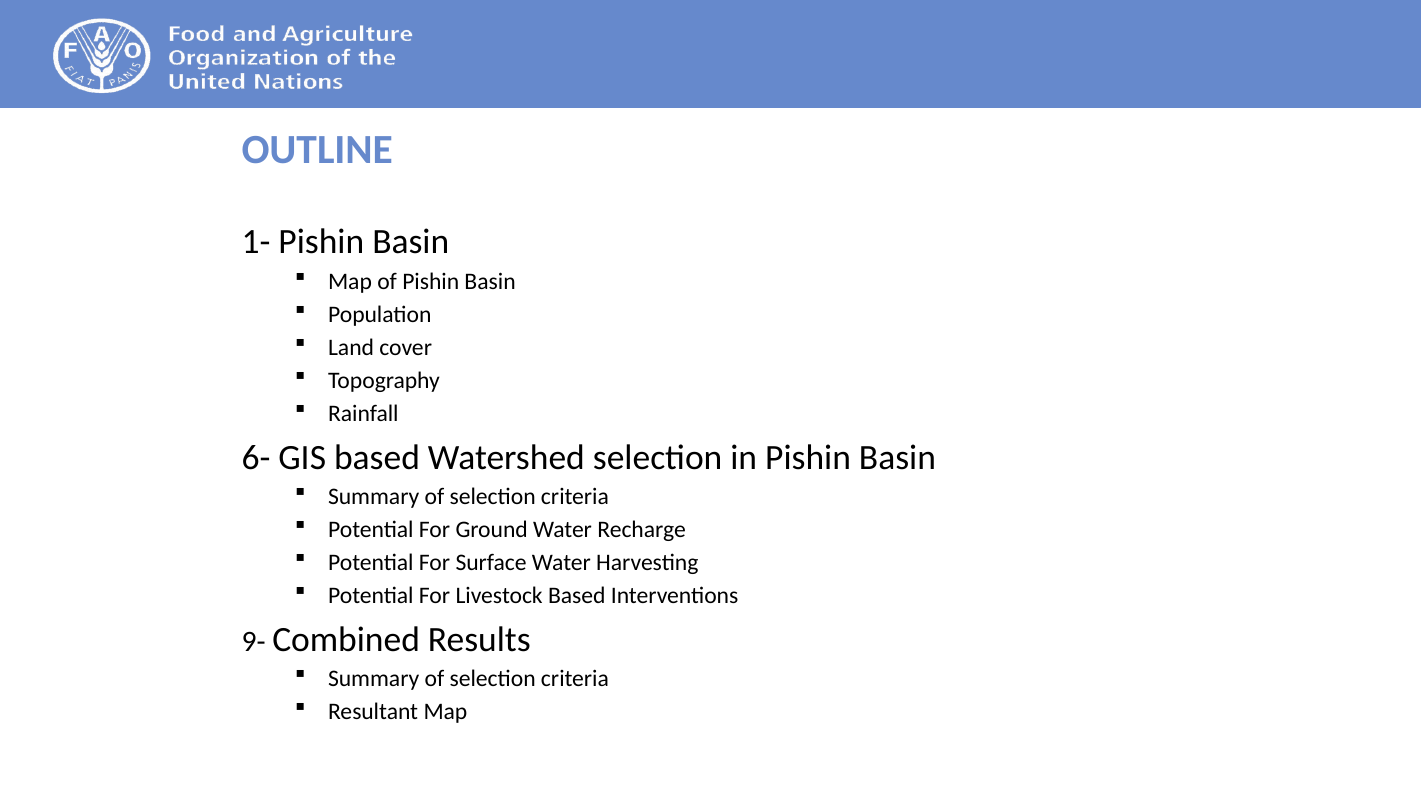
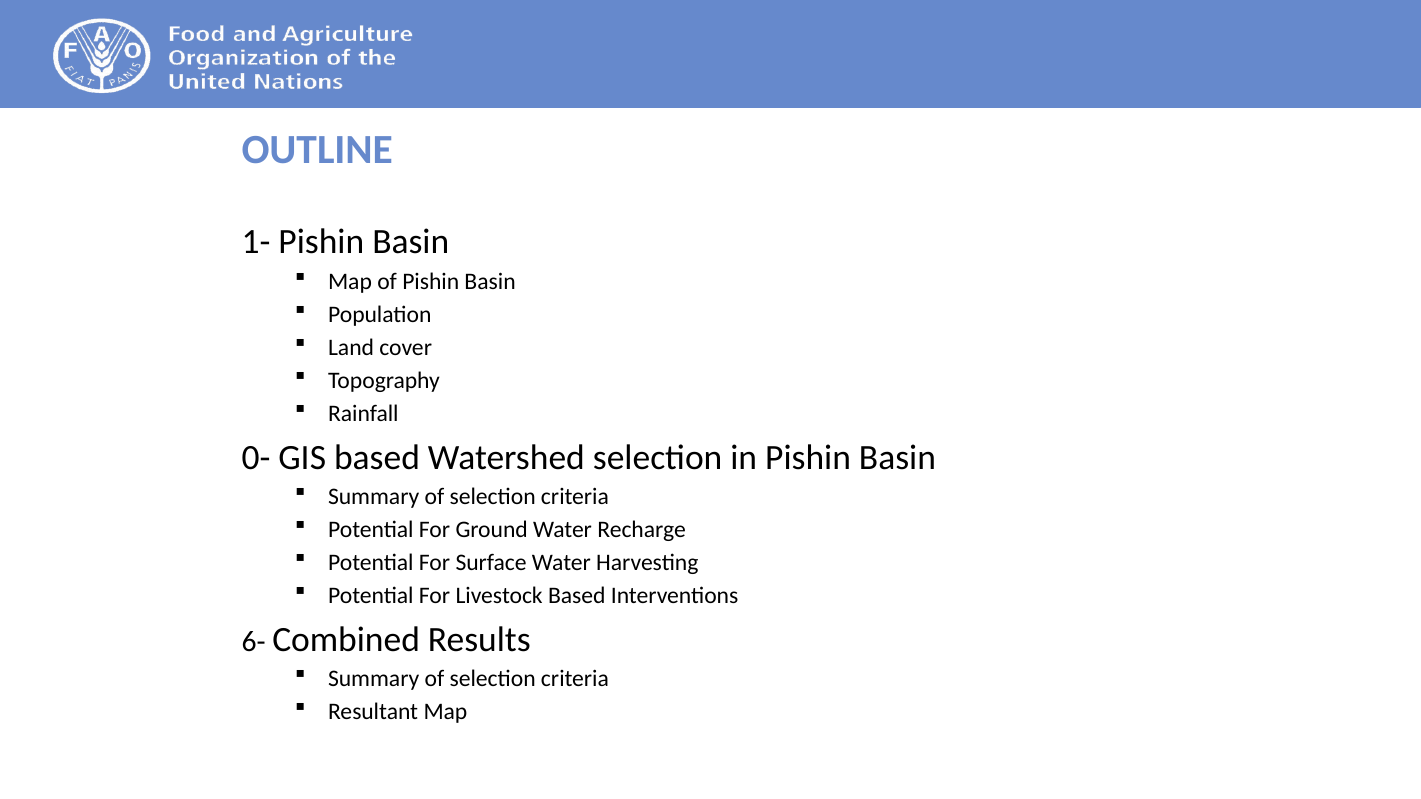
6-: 6- -> 0-
9-: 9- -> 6-
